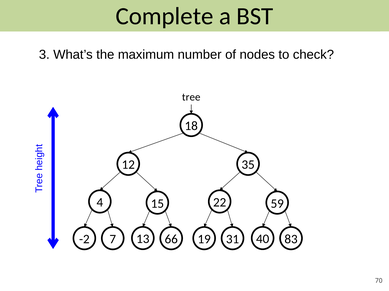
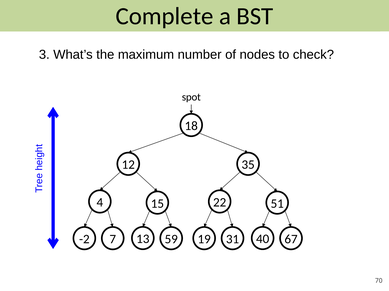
tree: tree -> spot
59: 59 -> 51
66: 66 -> 59
83: 83 -> 67
